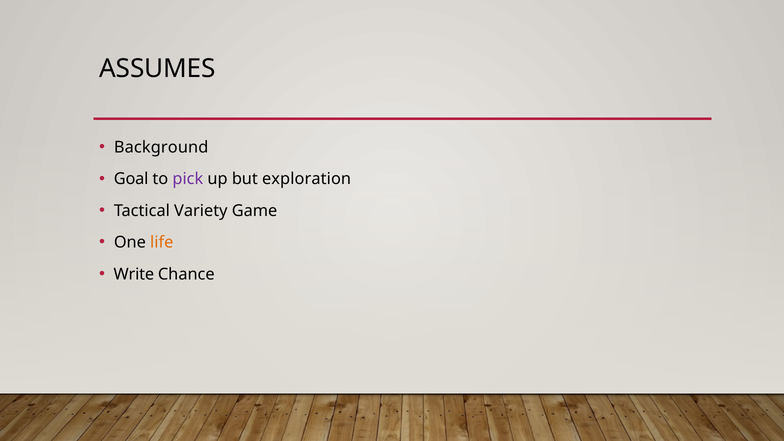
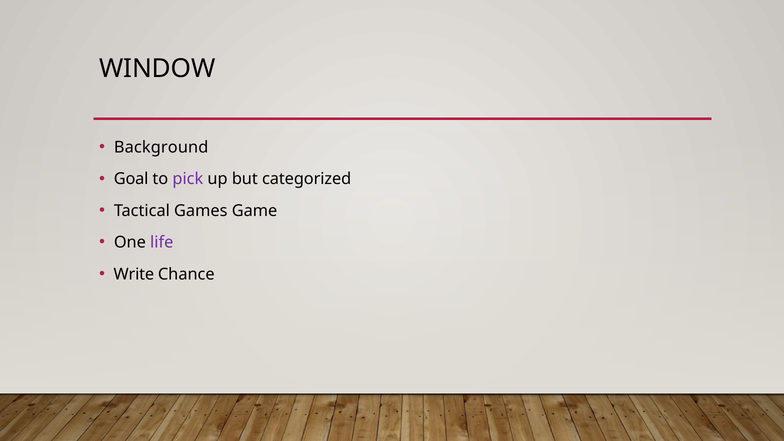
ASSUMES: ASSUMES -> WINDOW
exploration: exploration -> categorized
Variety: Variety -> Games
life colour: orange -> purple
